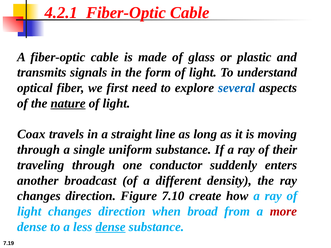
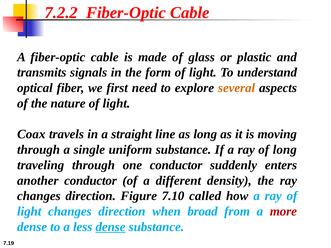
4.2.1: 4.2.1 -> 7.2.2
several colour: blue -> orange
nature underline: present -> none
of their: their -> long
another broadcast: broadcast -> conductor
create: create -> called
